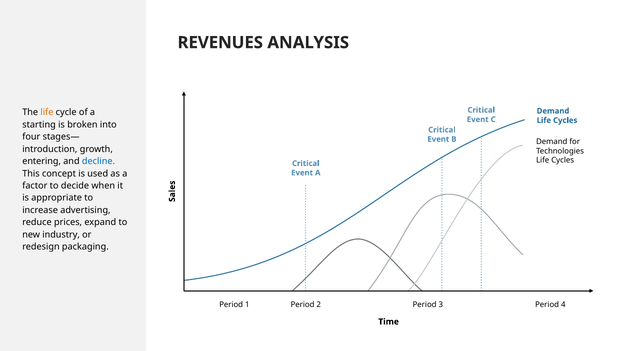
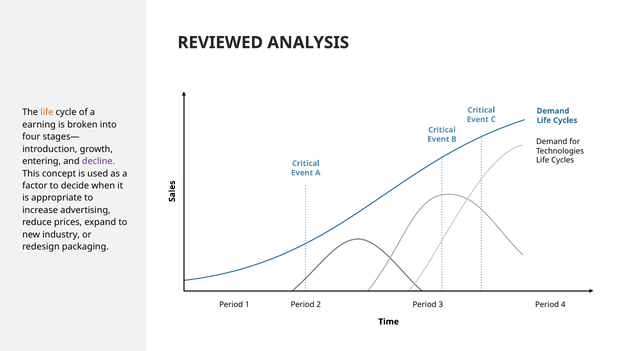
REVENUES: REVENUES -> REVIEWED
starting: starting -> earning
decline colour: blue -> purple
